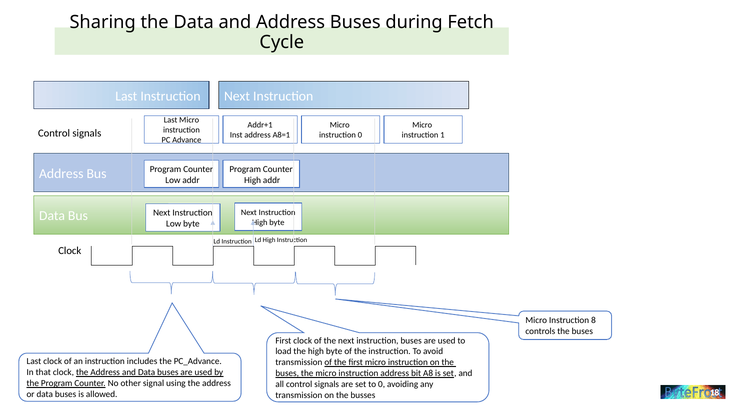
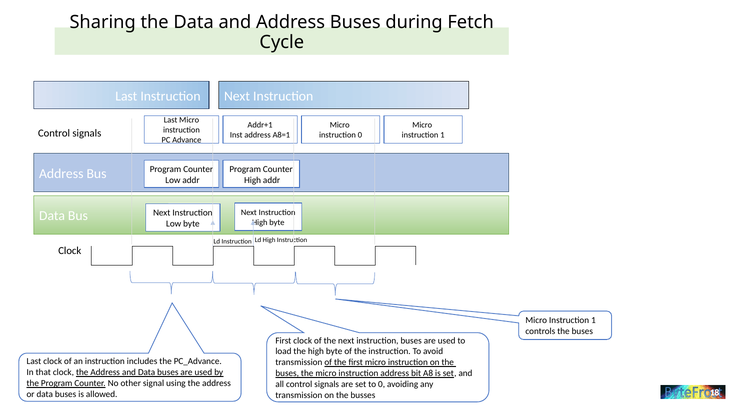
8 at (593, 320): 8 -> 1
